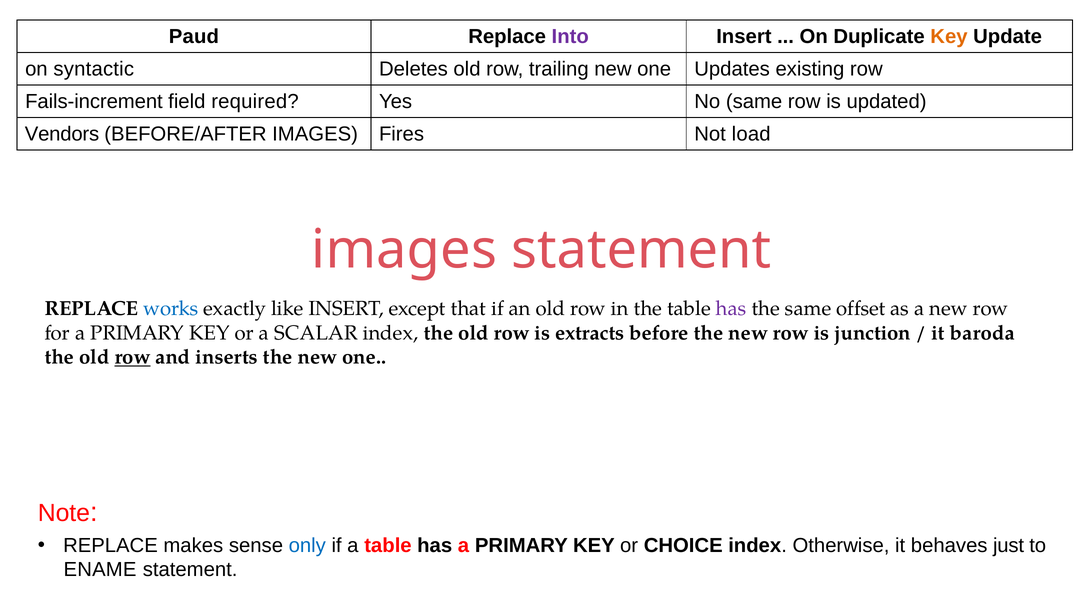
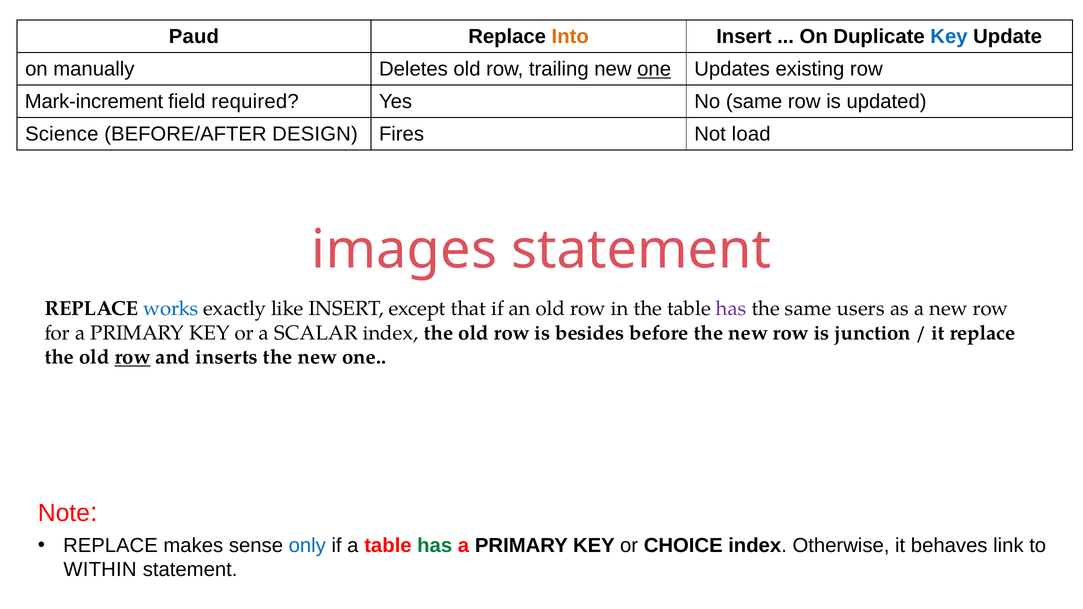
Into colour: purple -> orange
Key at (949, 37) colour: orange -> blue
syntactic: syntactic -> manually
one at (654, 69) underline: none -> present
Fails-increment: Fails-increment -> Mark-increment
Vendors: Vendors -> Science
BEFORE/AFTER IMAGES: IMAGES -> DESIGN
offset: offset -> users
extracts: extracts -> besides
it baroda: baroda -> replace
has at (435, 546) colour: black -> green
just: just -> link
ENAME: ENAME -> WITHIN
